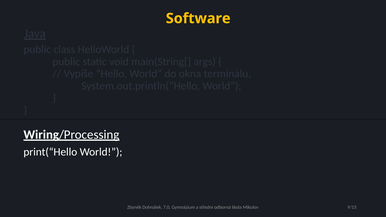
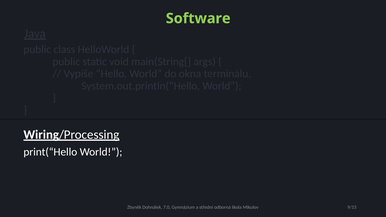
Software colour: yellow -> light green
